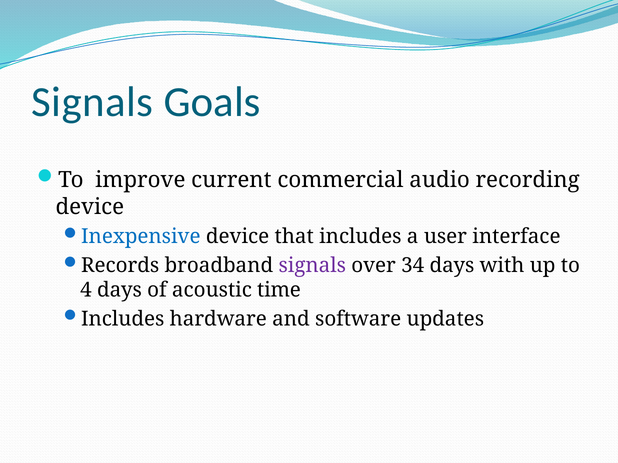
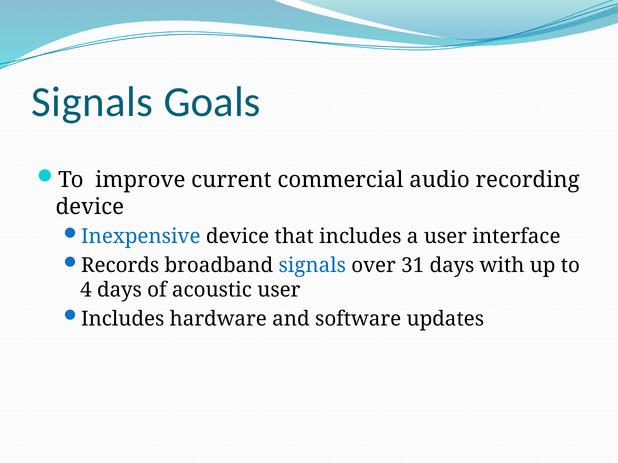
signals at (312, 266) colour: purple -> blue
34: 34 -> 31
acoustic time: time -> user
